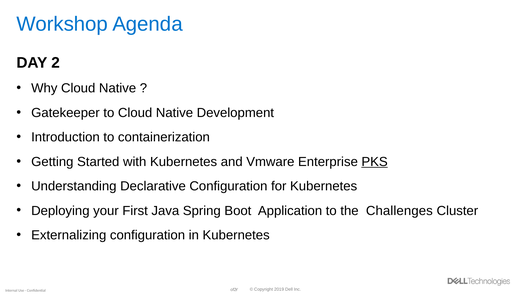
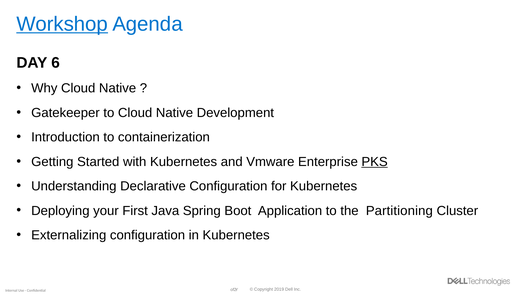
Workshop underline: none -> present
DAY 2: 2 -> 6
Challenges: Challenges -> Partitioning
